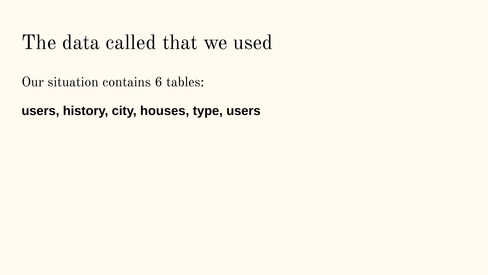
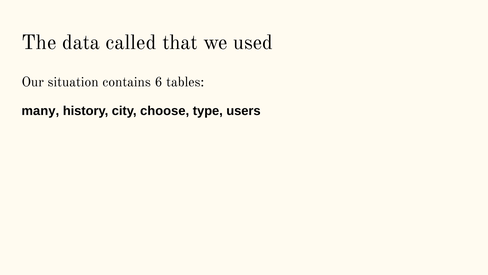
users at (40, 111): users -> many
houses: houses -> choose
